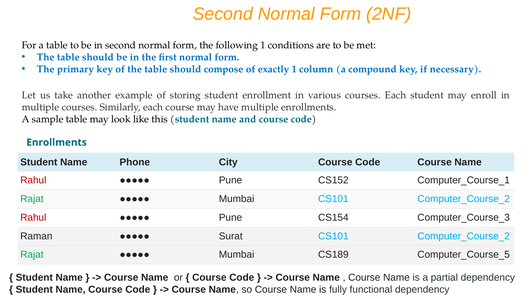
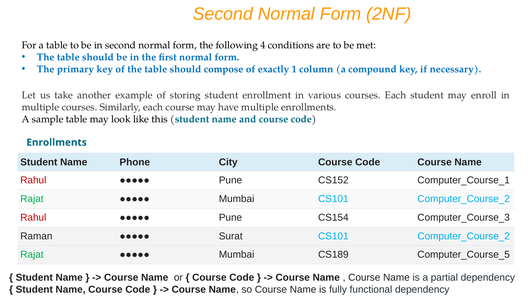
following 1: 1 -> 4
